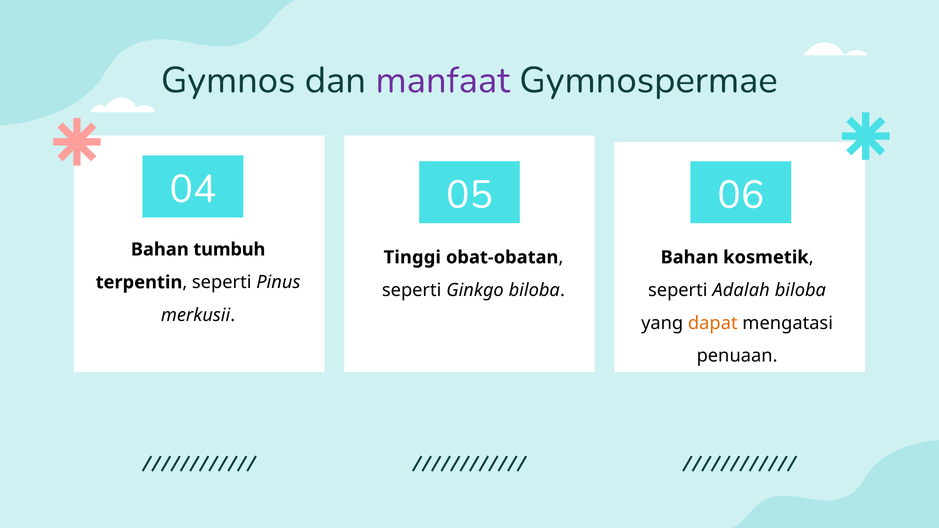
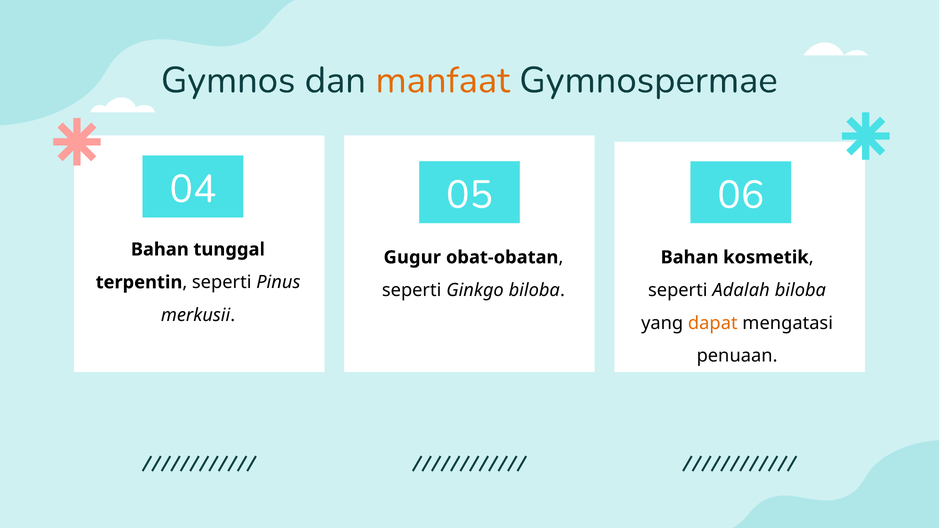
manfaat colour: purple -> orange
tumbuh: tumbuh -> tunggal
Tinggi: Tinggi -> Gugur
